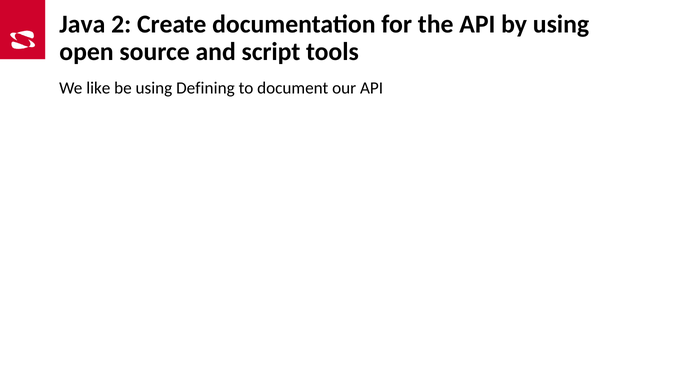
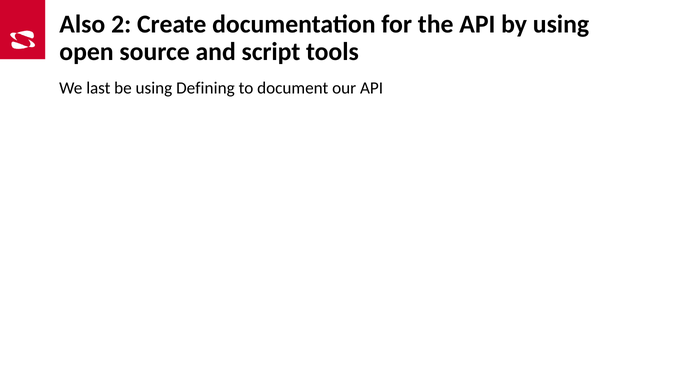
Java: Java -> Also
like: like -> last
